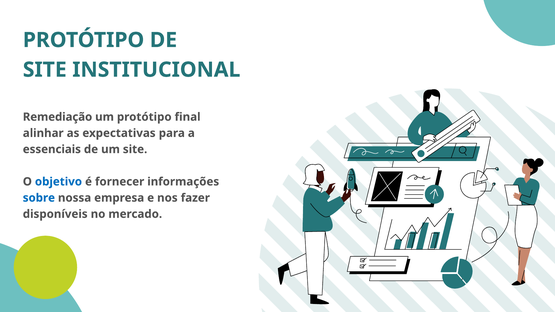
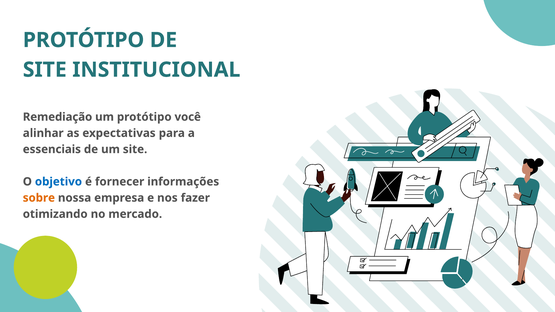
final: final -> você
sobre colour: blue -> orange
disponíveis: disponíveis -> otimizando
